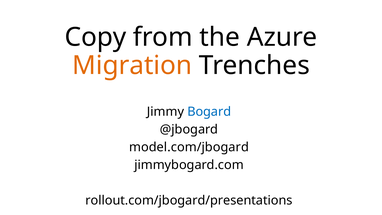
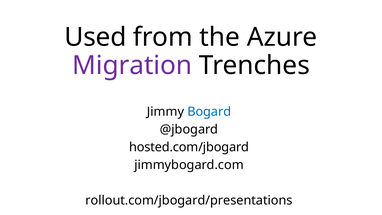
Copy: Copy -> Used
Migration colour: orange -> purple
model.com/jbogard: model.com/jbogard -> hosted.com/jbogard
